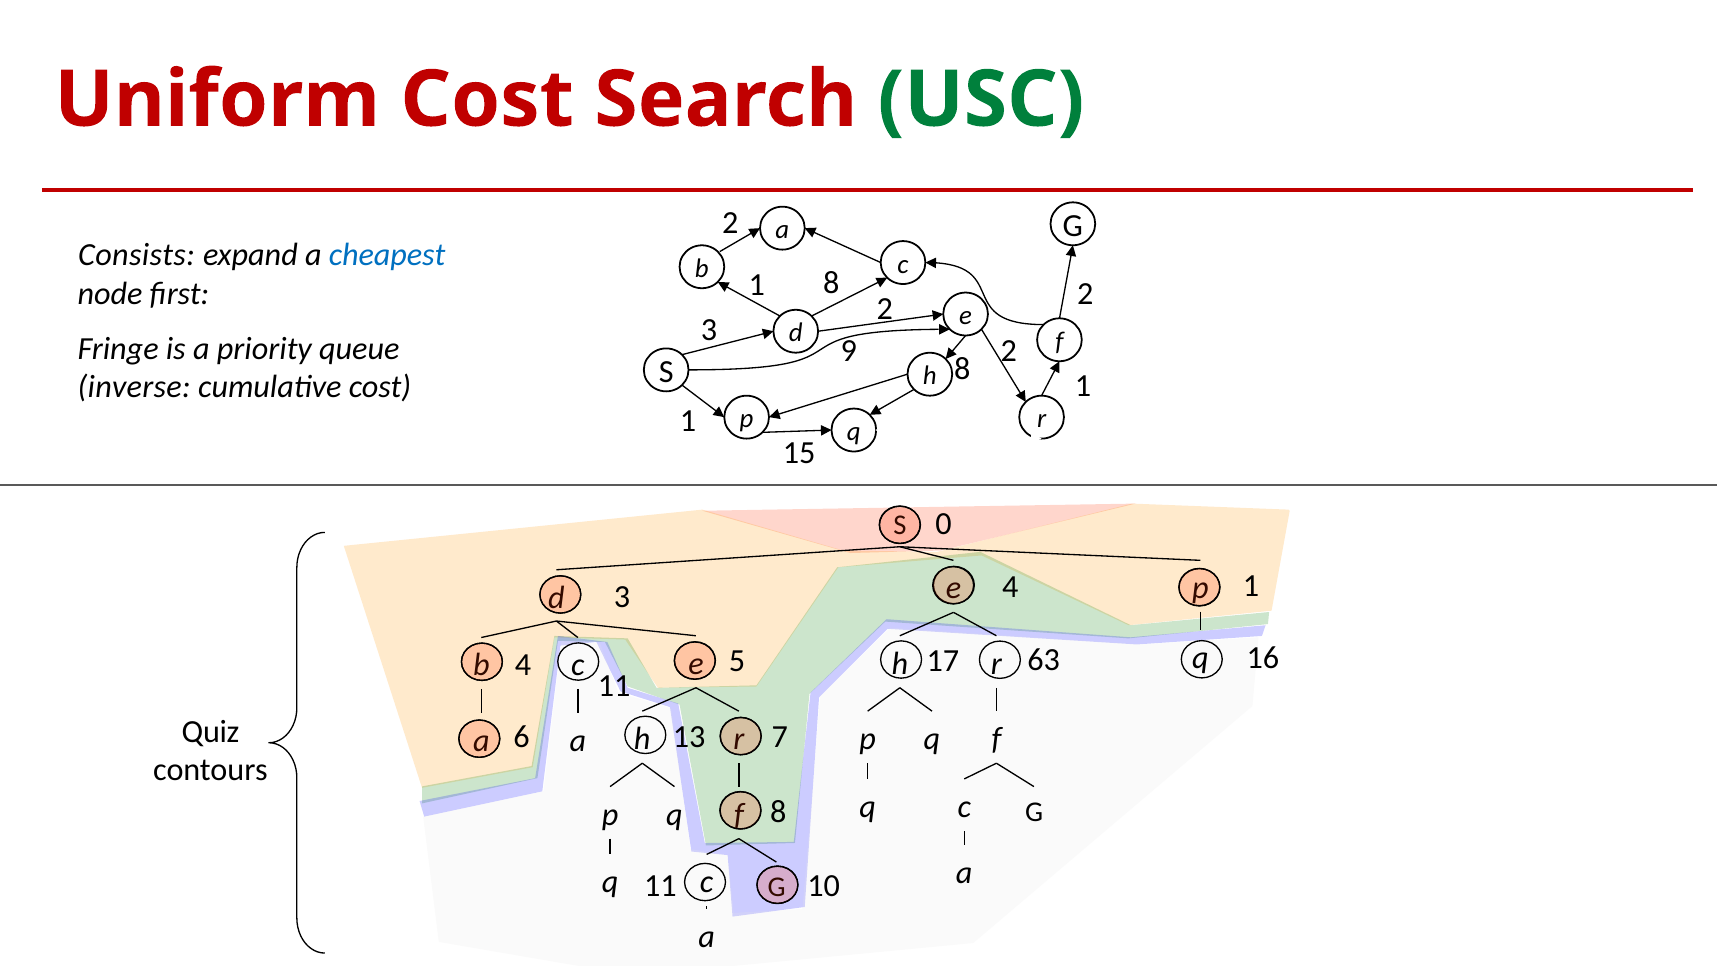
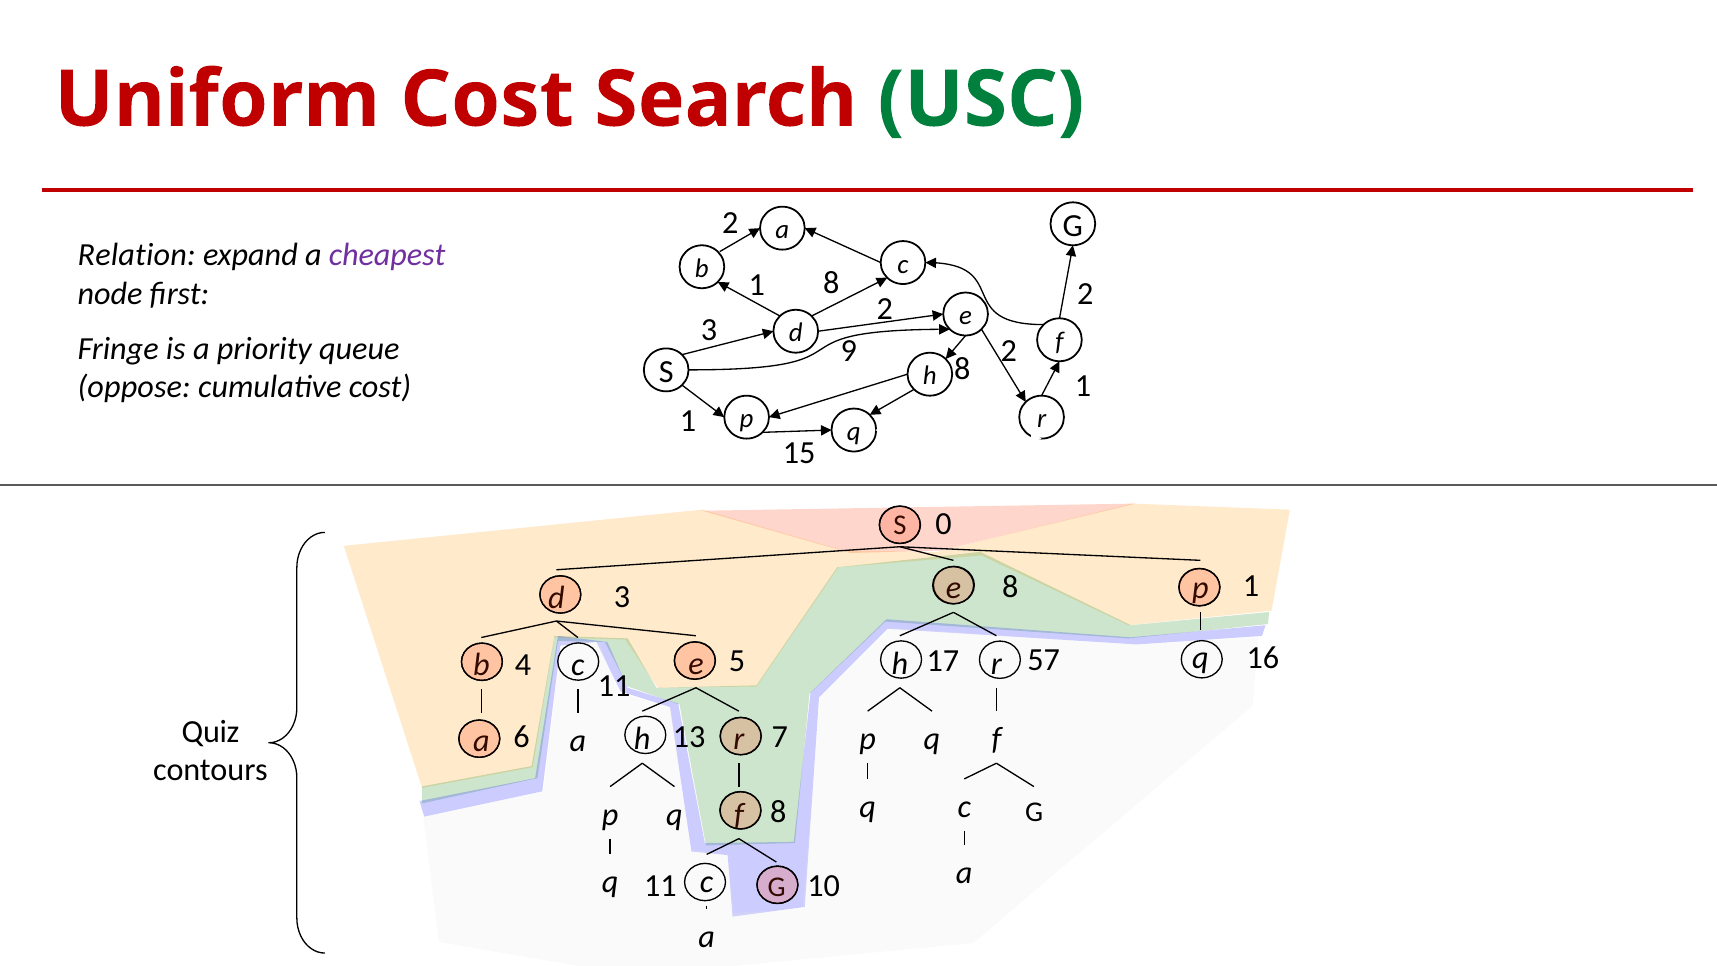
Consists: Consists -> Relation
cheapest colour: blue -> purple
inverse: inverse -> oppose
3 4: 4 -> 8
63: 63 -> 57
